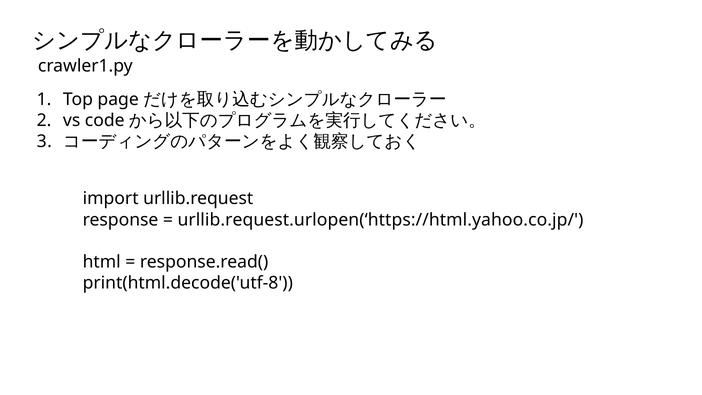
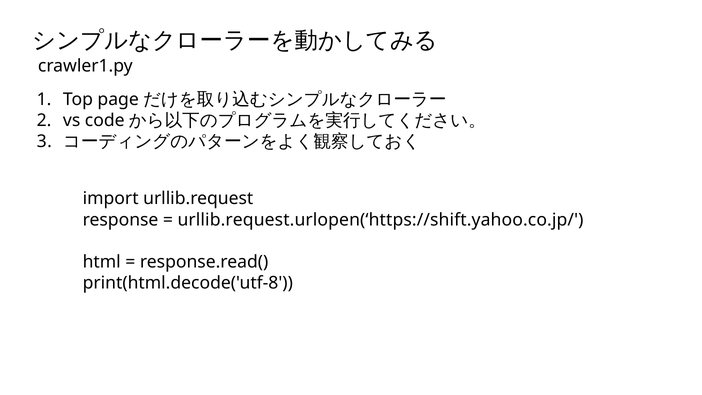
urllib.request.urlopen(‘https://html.yahoo.co.jp/: urllib.request.urlopen(‘https://html.yahoo.co.jp/ -> urllib.request.urlopen(‘https://shift.yahoo.co.jp/
